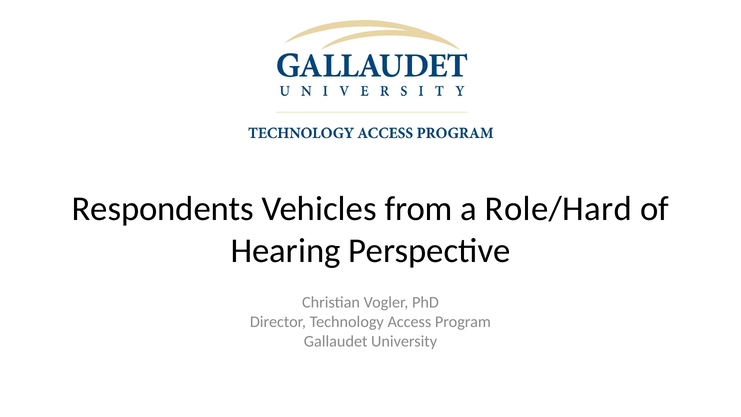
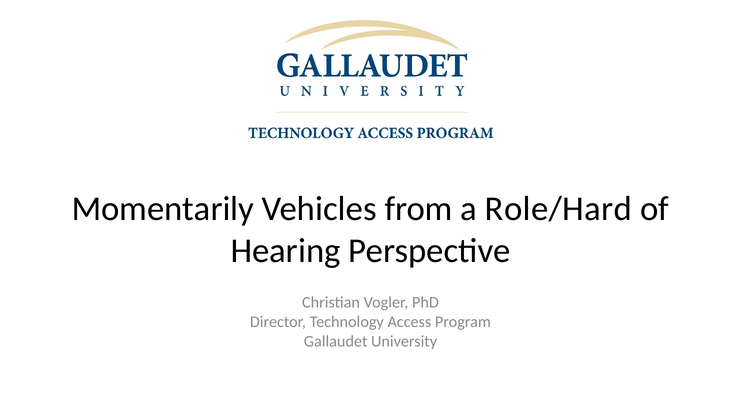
Respondents: Respondents -> Momentarily
